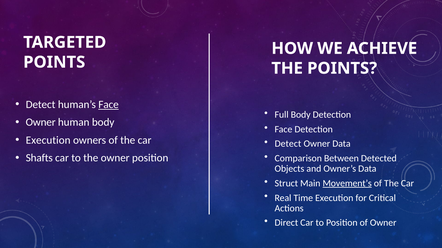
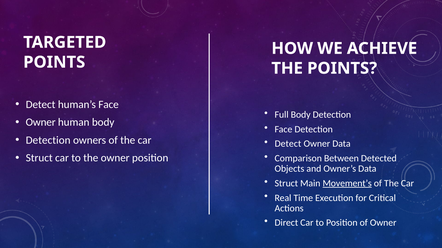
Face at (109, 105) underline: present -> none
Execution at (48, 141): Execution -> Detection
Shafts at (39, 158): Shafts -> Struct
